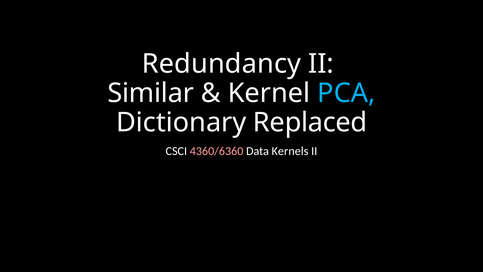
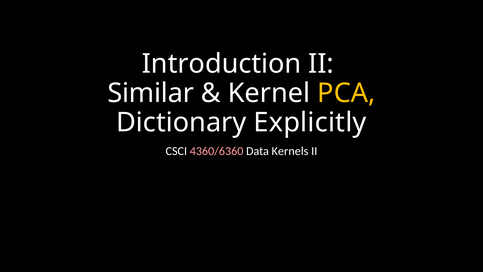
Redundancy: Redundancy -> Introduction
PCA colour: light blue -> yellow
Replaced: Replaced -> Explicitly
